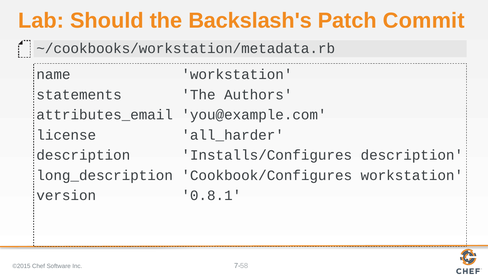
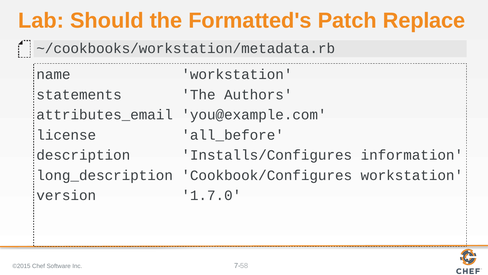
Backslash's: Backslash's -> Formatted's
Commit: Commit -> Replace
all_harder: all_harder -> all_before
Installs/Configures description: description -> information
0.8.1: 0.8.1 -> 1.7.0
